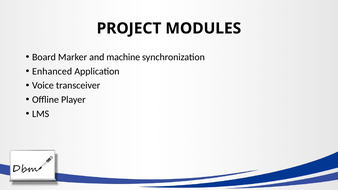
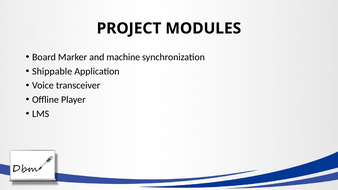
Enhanced: Enhanced -> Shippable
